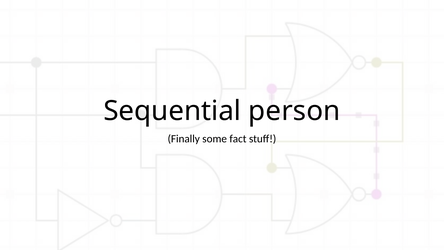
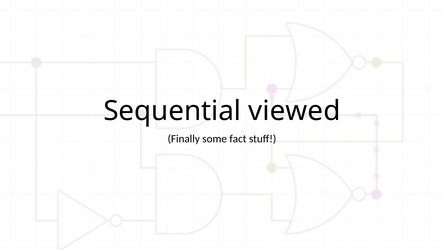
person: person -> viewed
